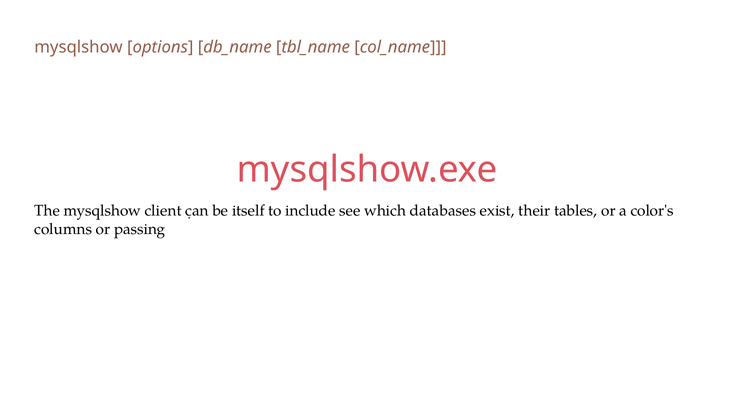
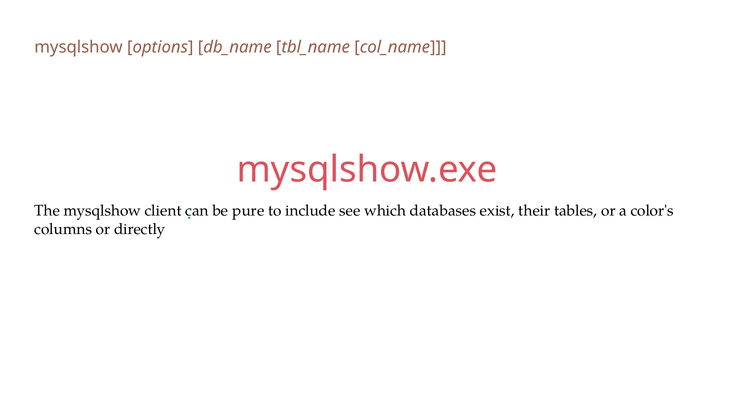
itself: itself -> pure
passing: passing -> directly
